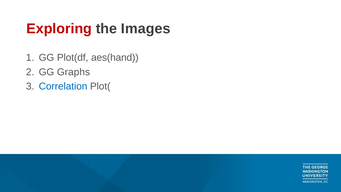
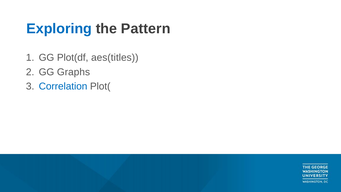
Exploring colour: red -> blue
Images: Images -> Pattern
aes(hand: aes(hand -> aes(titles
